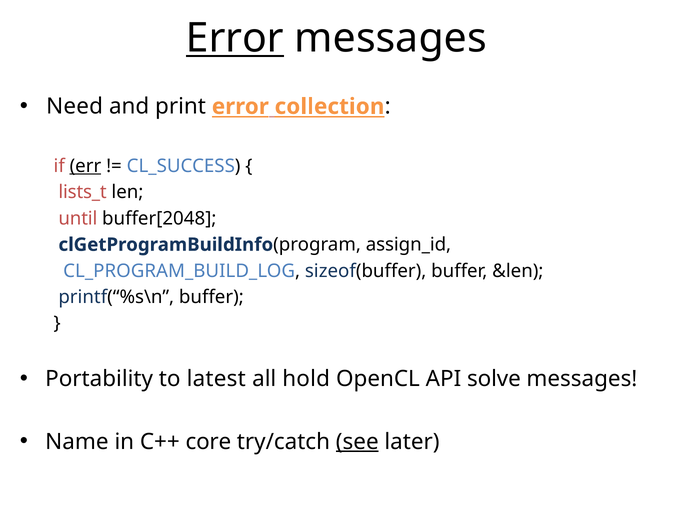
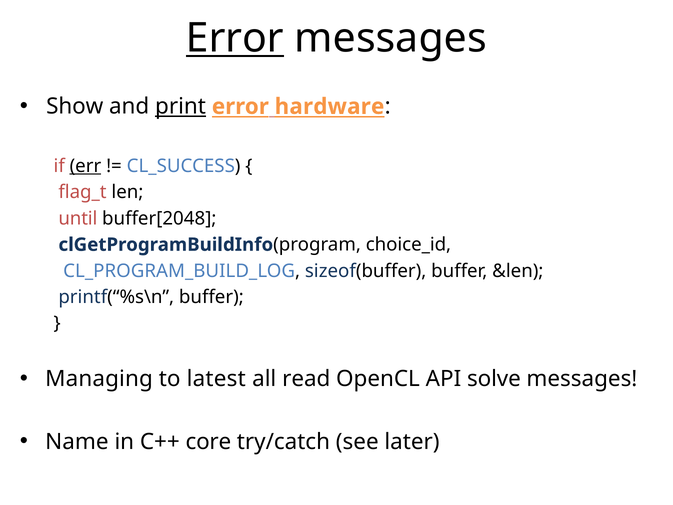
Need: Need -> Show
print underline: none -> present
collection: collection -> hardware
lists_t: lists_t -> flag_t
assign_id: assign_id -> choice_id
Portability: Portability -> Managing
hold: hold -> read
see underline: present -> none
